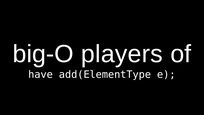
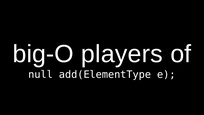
have: have -> null
